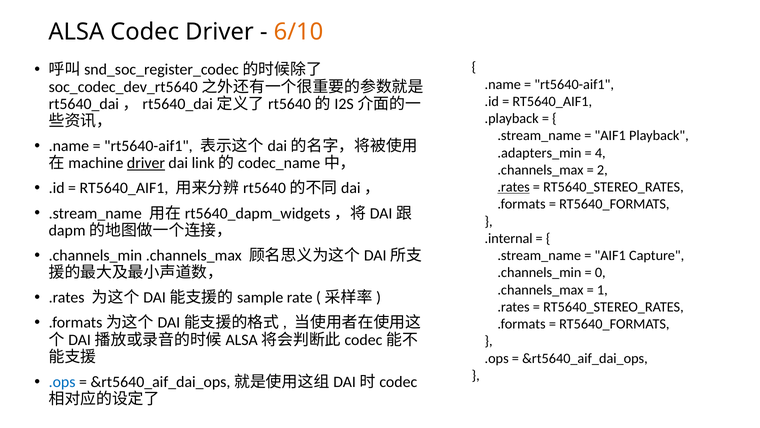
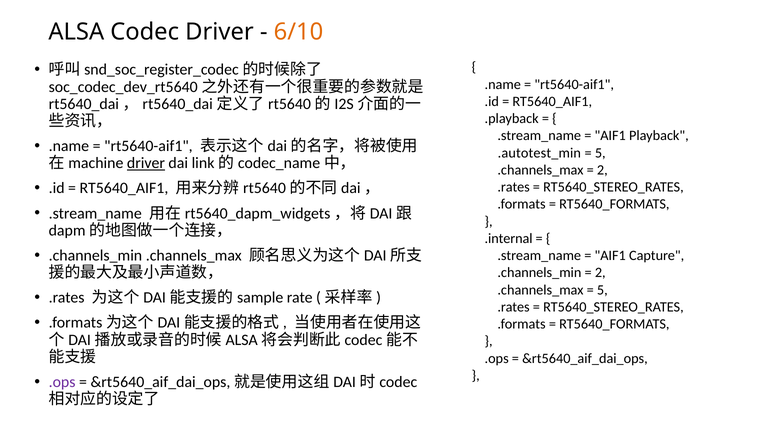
.adapters_min: .adapters_min -> .autotest_min
4 at (600, 153): 4 -> 5
.rates at (514, 187) underline: present -> none
0 at (600, 272): 0 -> 2
1 at (602, 289): 1 -> 5
.ops at (62, 382) colour: blue -> purple
